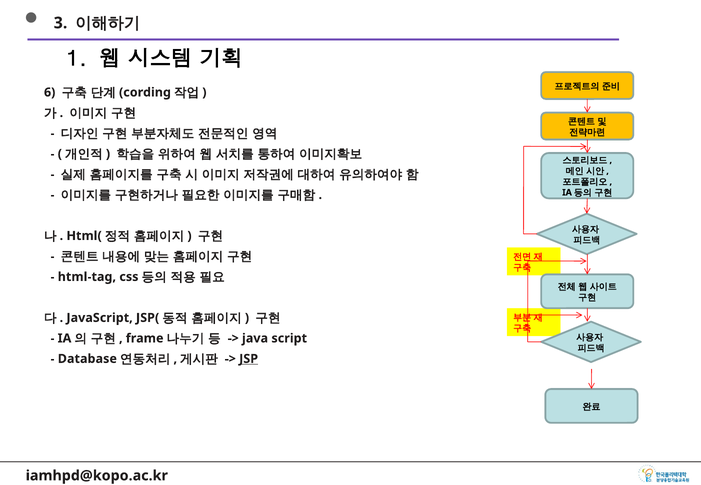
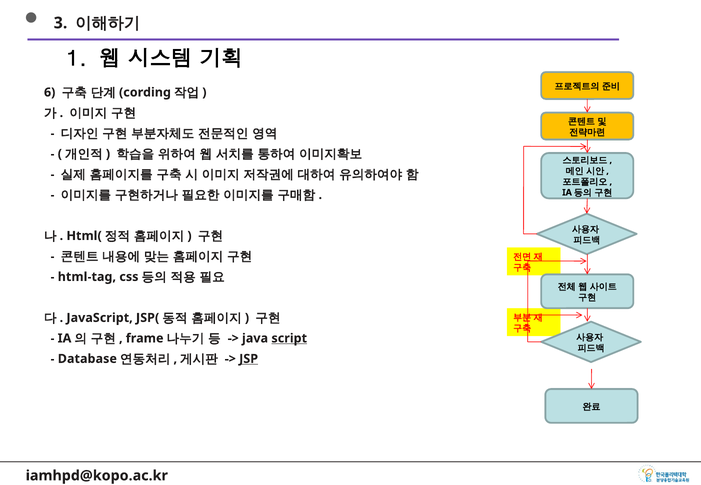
script underline: none -> present
